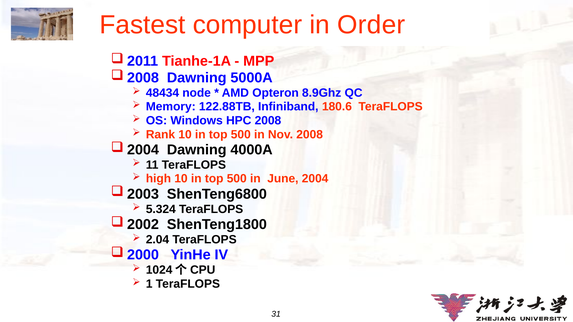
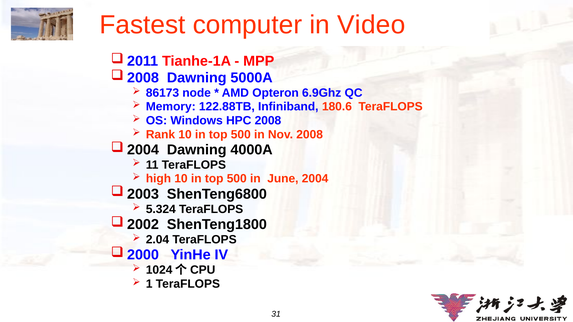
Order: Order -> Video
48434: 48434 -> 86173
8.9Ghz: 8.9Ghz -> 6.9Ghz
